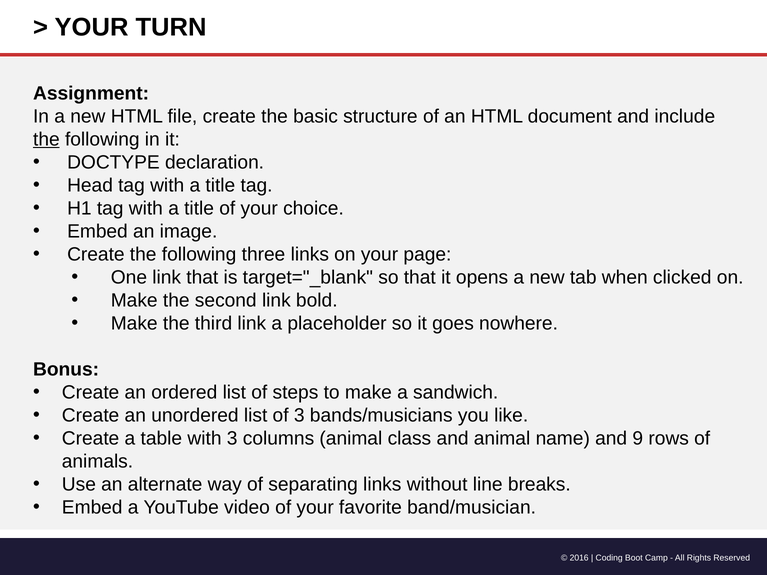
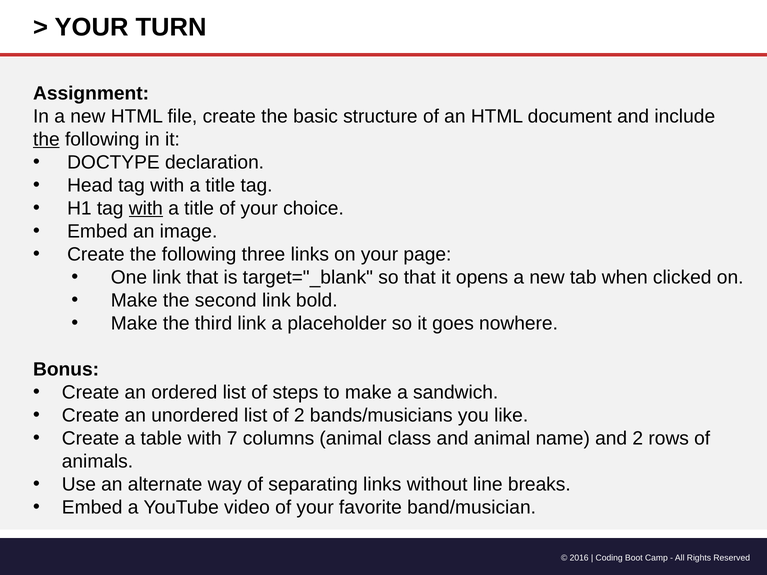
with at (146, 208) underline: none -> present
of 3: 3 -> 2
with 3: 3 -> 7
and 9: 9 -> 2
